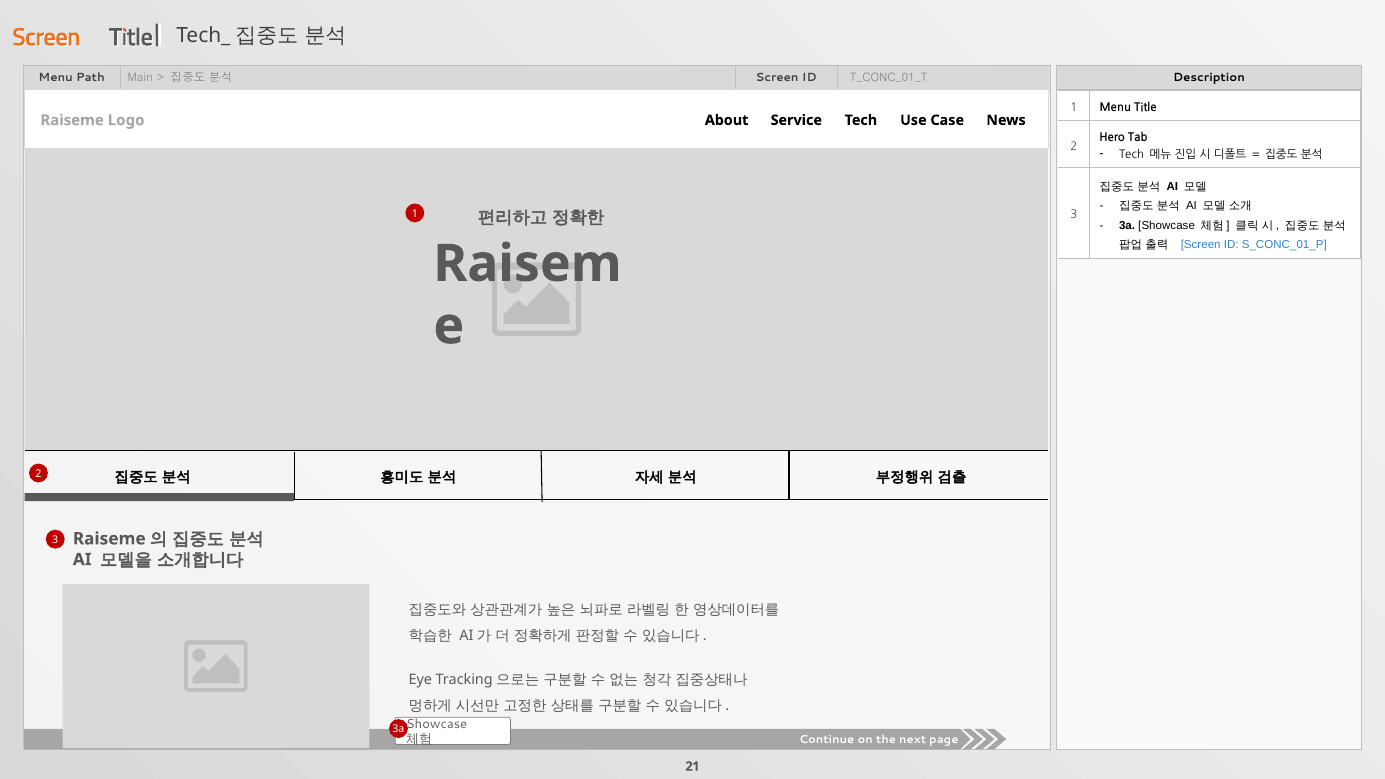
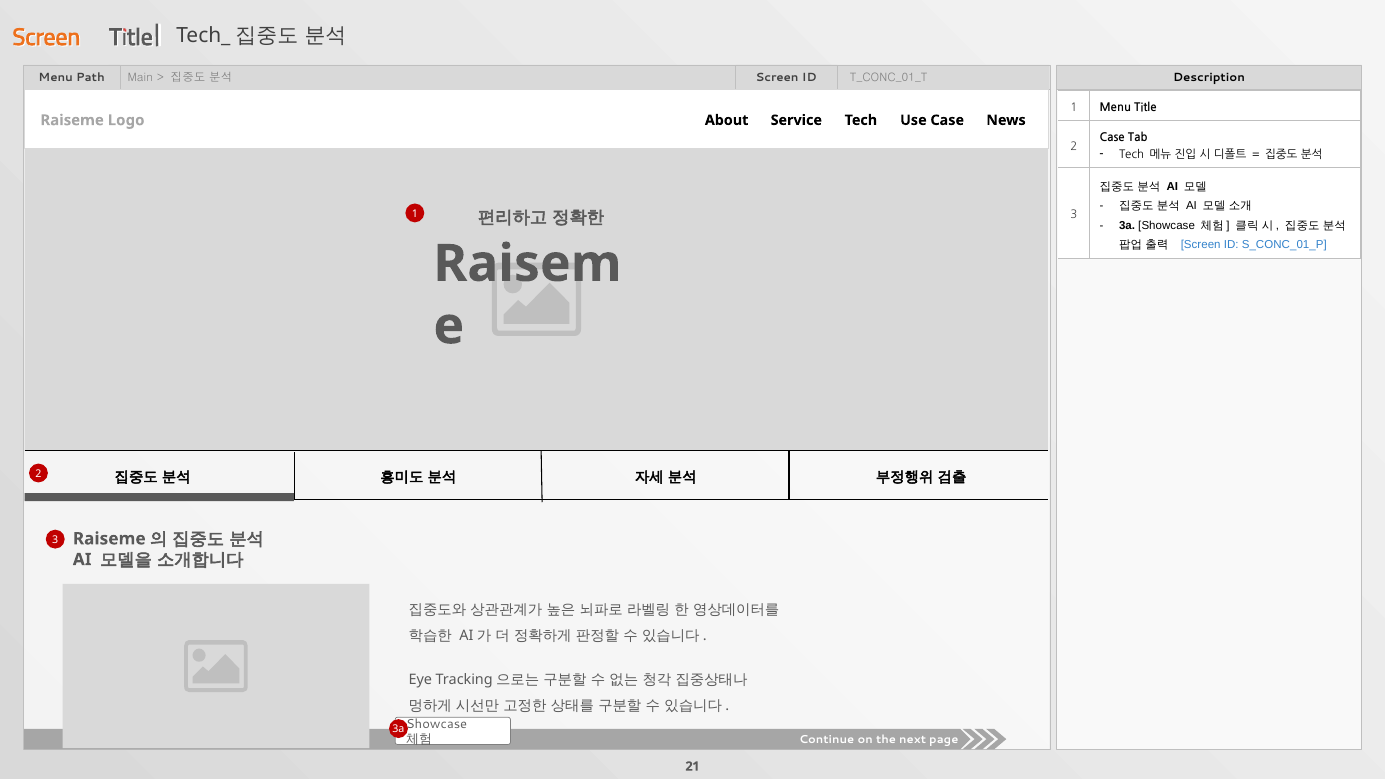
Hero at (1112, 138): Hero -> Case
